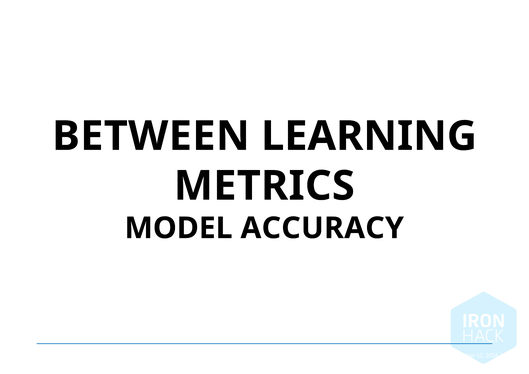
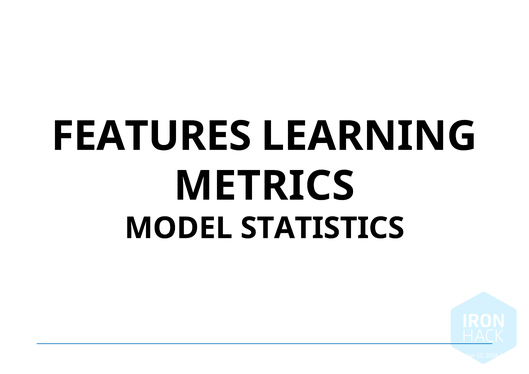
BETWEEN: BETWEEN -> FEATURES
ACCURACY: ACCURACY -> STATISTICS
